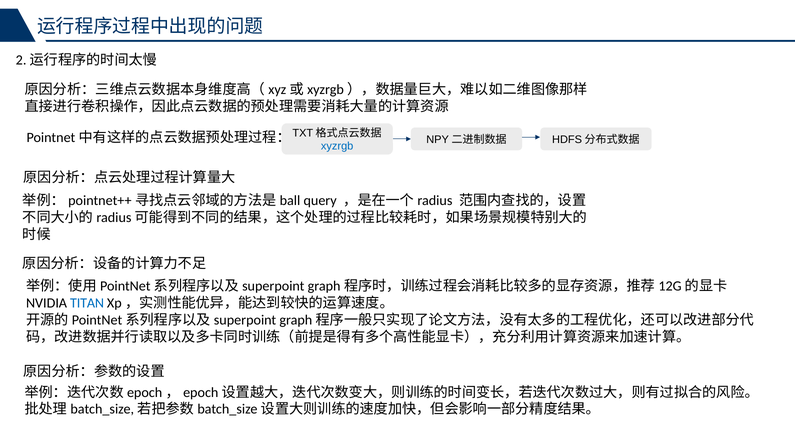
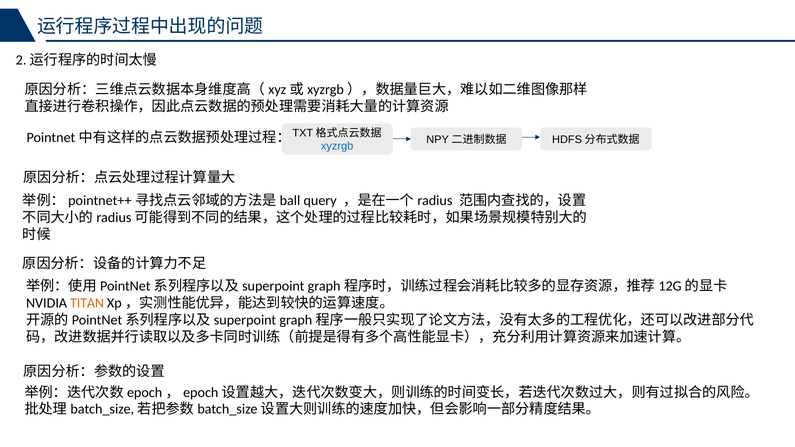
TITAN colour: blue -> orange
